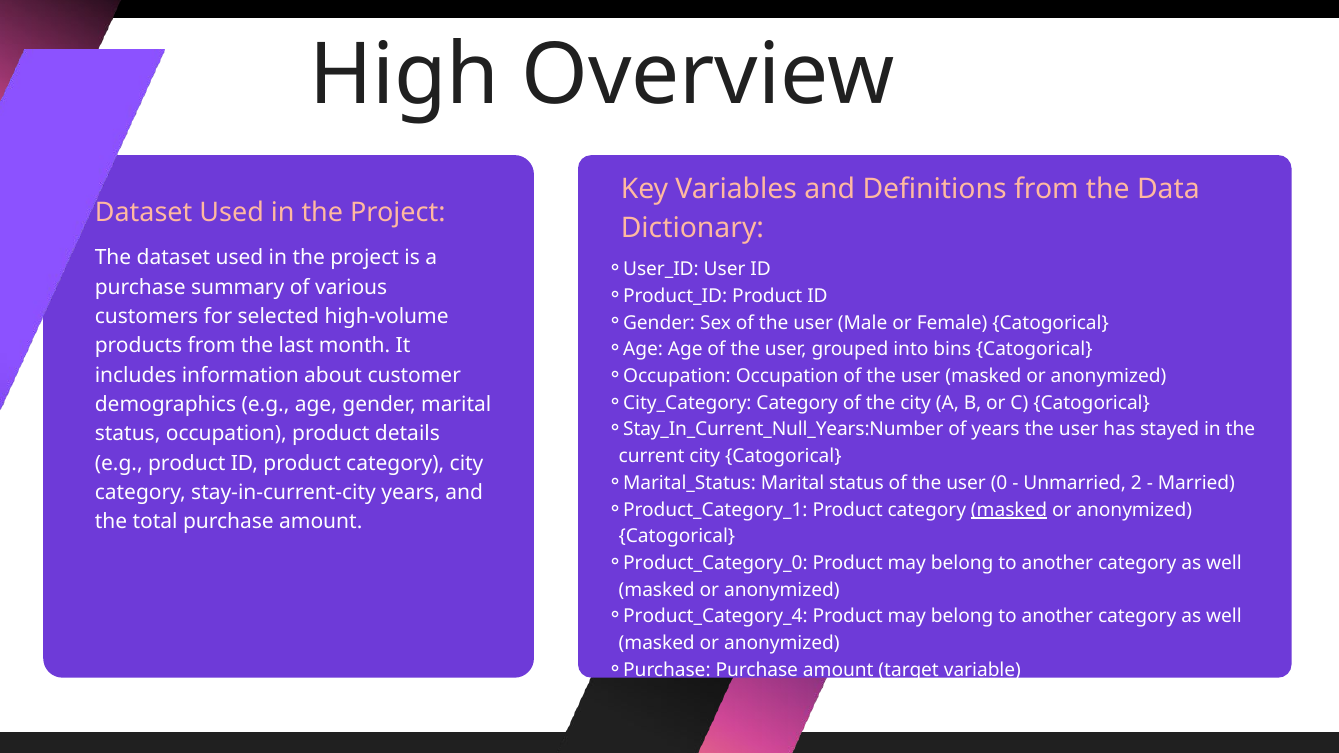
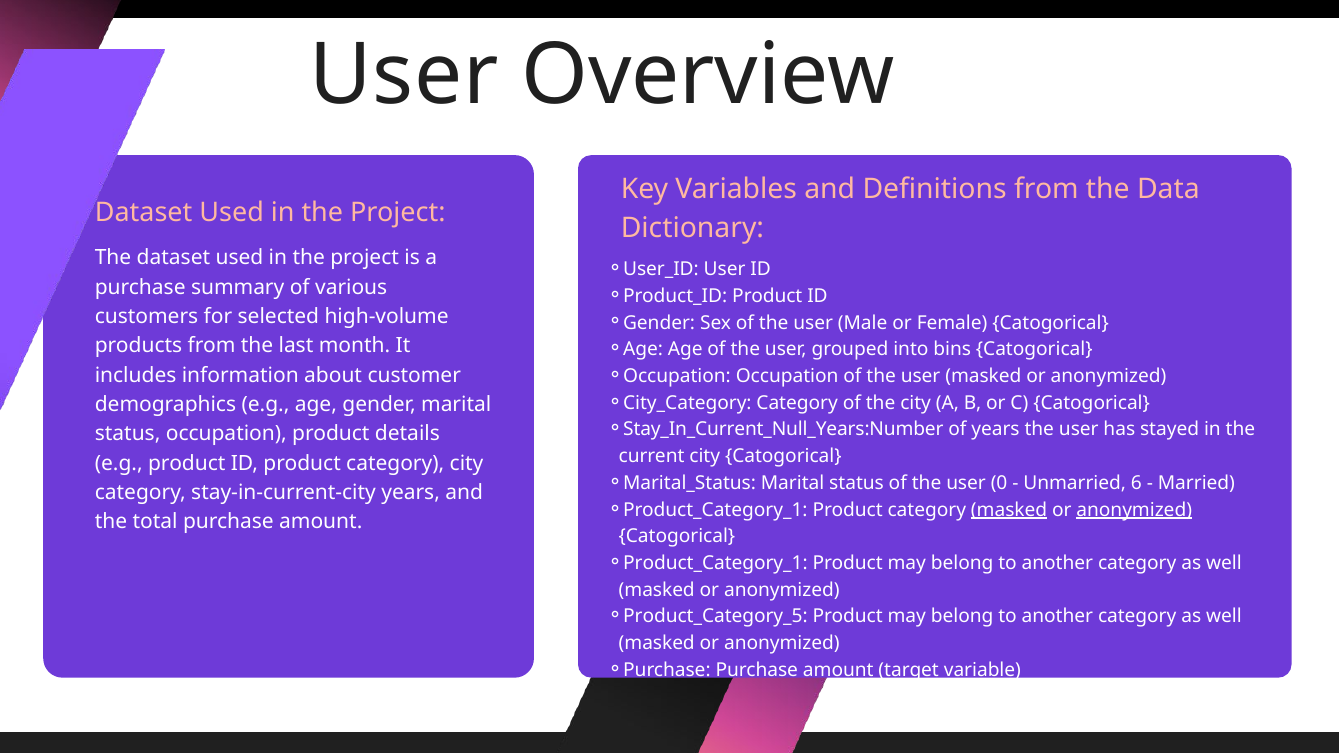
High at (405, 75): High -> User
2: 2 -> 6
anonymized at (1134, 510) underline: none -> present
Product_Category_0 at (715, 563): Product_Category_0 -> Product_Category_1
Product_Category_4: Product_Category_4 -> Product_Category_5
